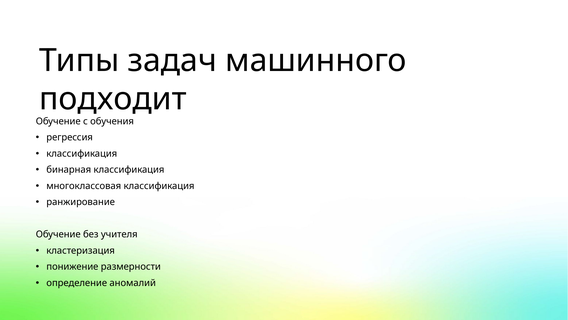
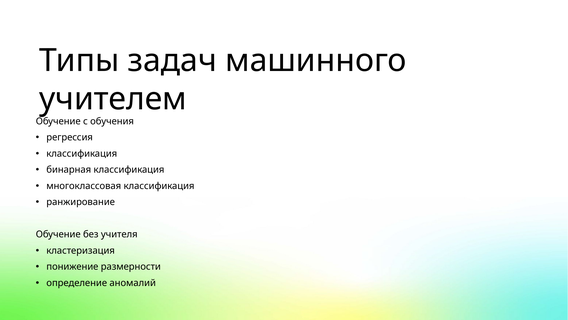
подходит: подходит -> учителем
